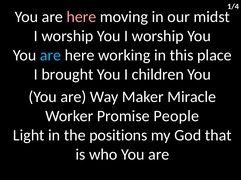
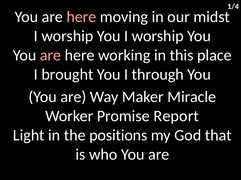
are at (51, 55) colour: light blue -> pink
children: children -> through
People: People -> Report
